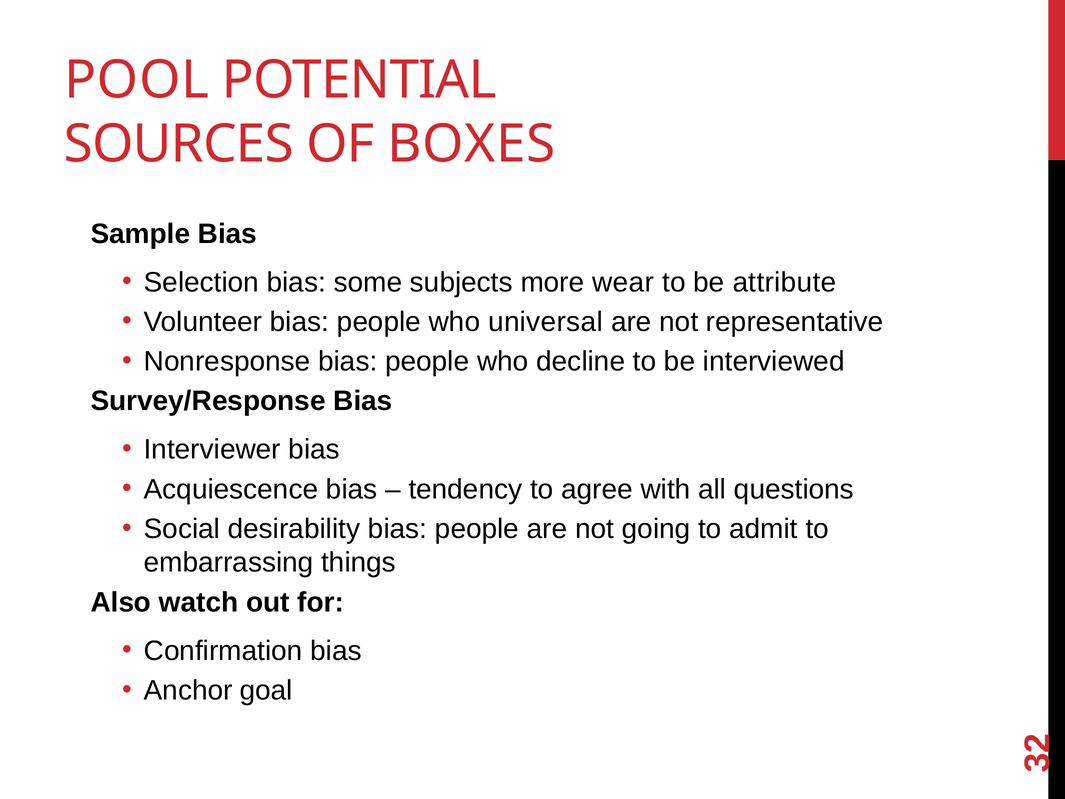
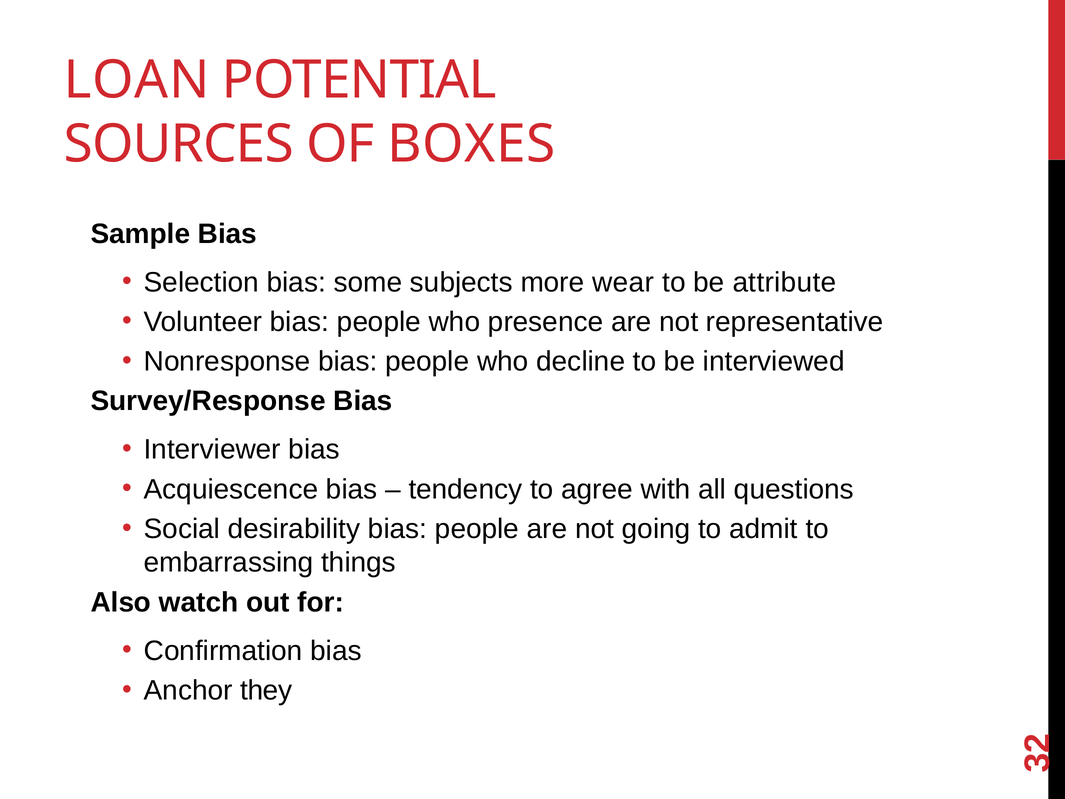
POOL: POOL -> LOAN
universal: universal -> presence
goal: goal -> they
